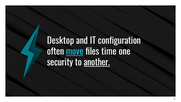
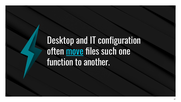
time: time -> such
security: security -> function
another underline: present -> none
